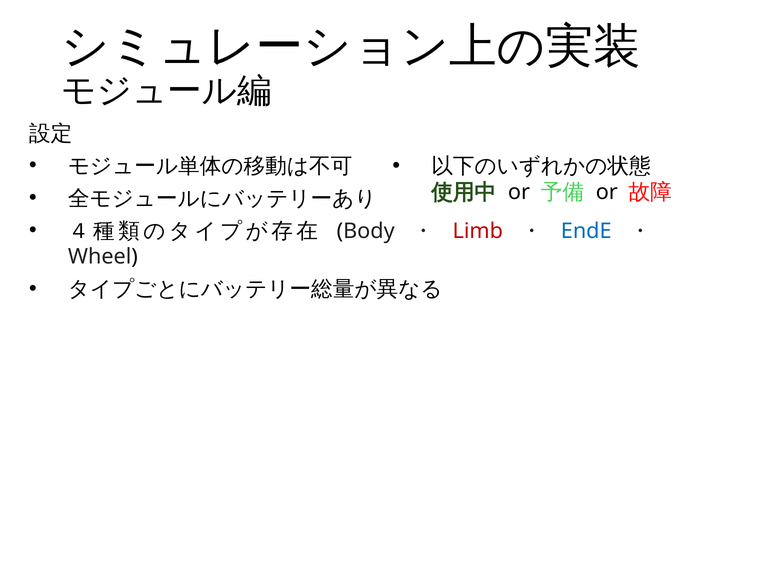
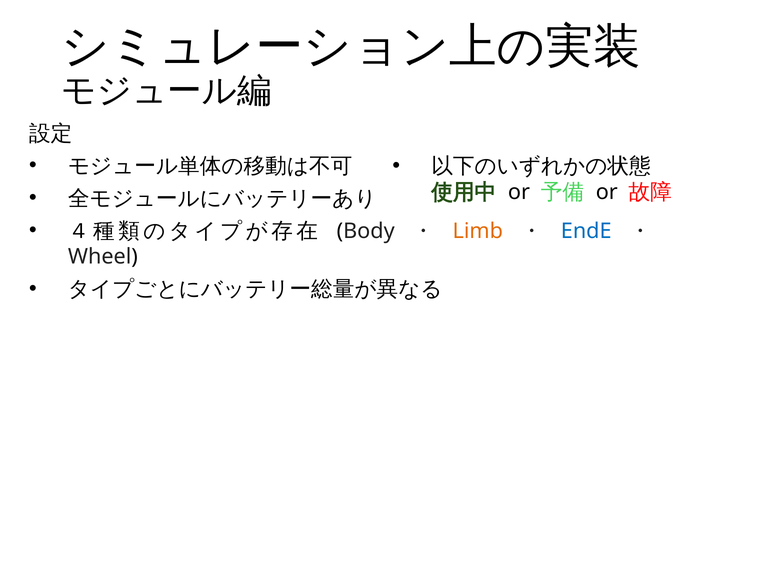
Limb colour: red -> orange
